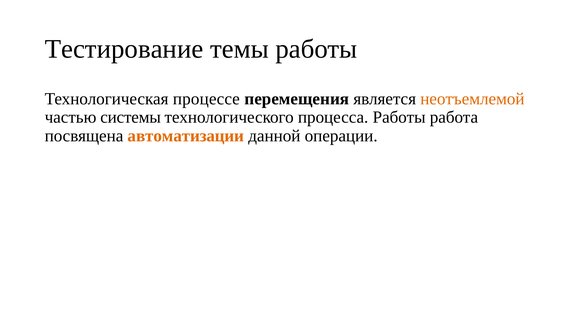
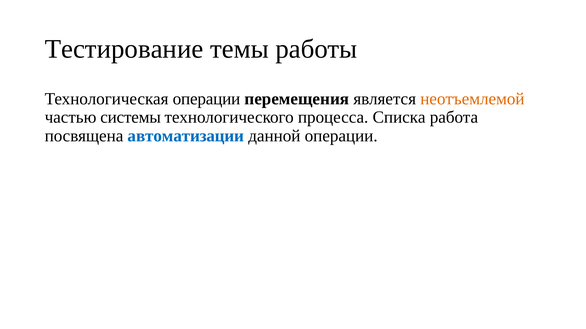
Технологическая процессе: процессе -> операции
процесса Работы: Работы -> Списка
автоматизации colour: orange -> blue
